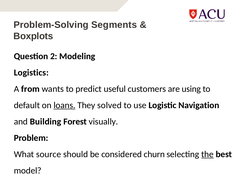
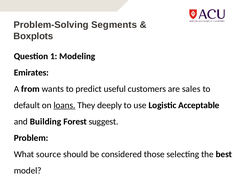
2: 2 -> 1
Logistics: Logistics -> Emirates
using: using -> sales
solved: solved -> deeply
Navigation: Navigation -> Acceptable
visually: visually -> suggest
churn: churn -> those
the underline: present -> none
